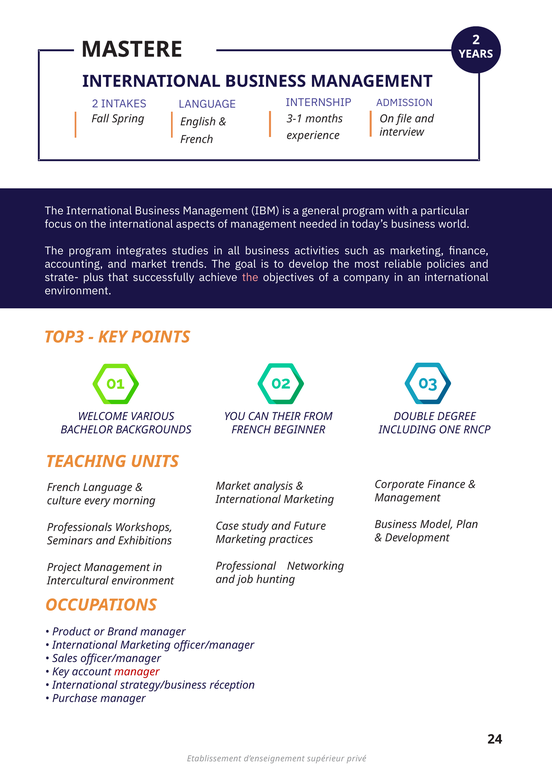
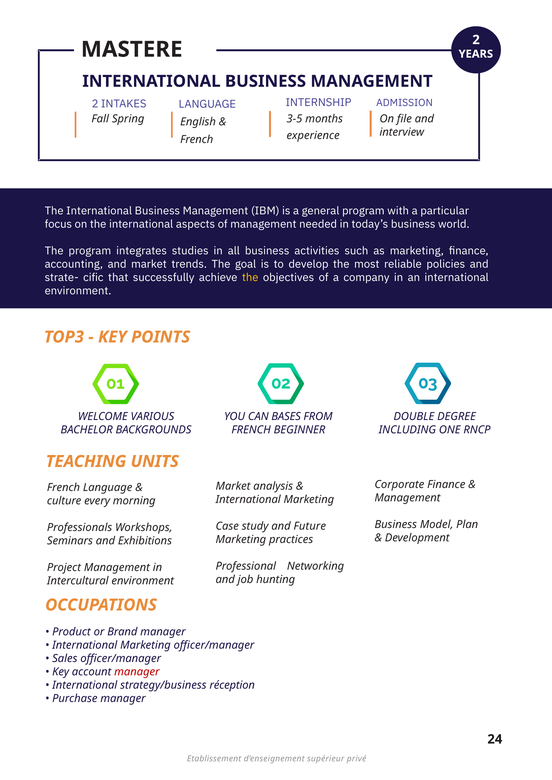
3-1: 3-1 -> 3-5
plus: plus -> cific
the at (250, 278) colour: pink -> yellow
THEIR: THEIR -> BASES
